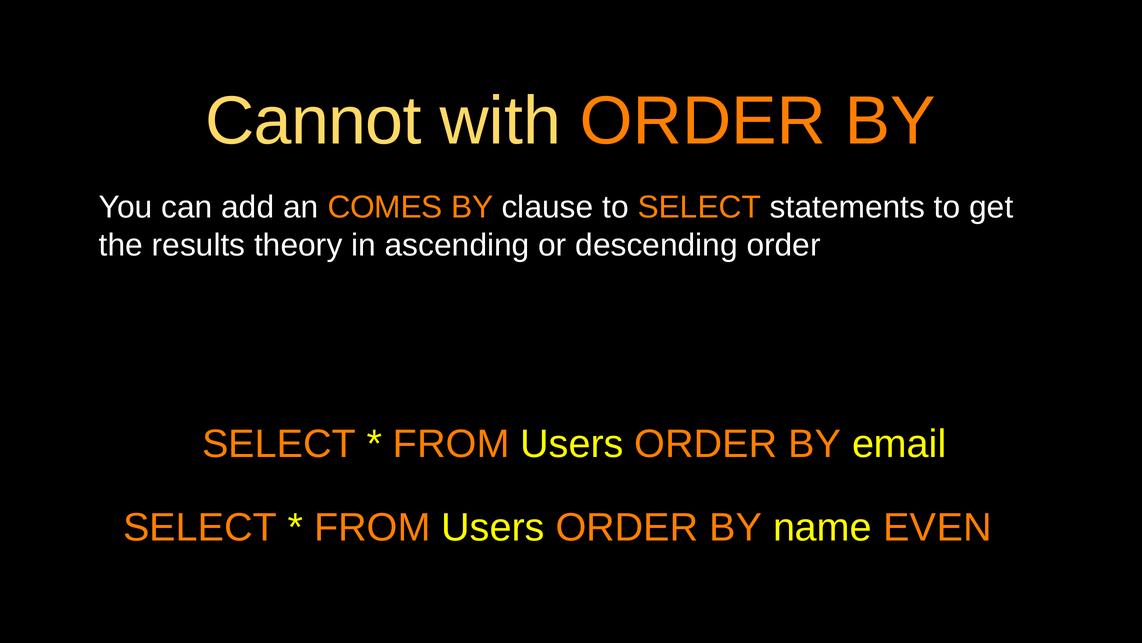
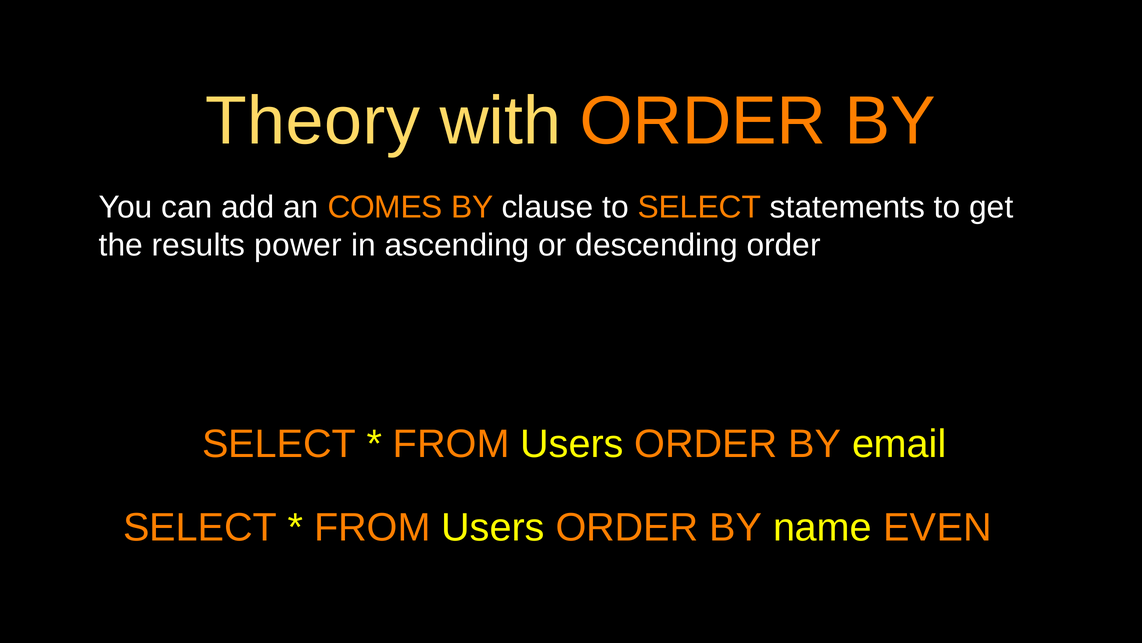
Cannot: Cannot -> Theory
theory: theory -> power
